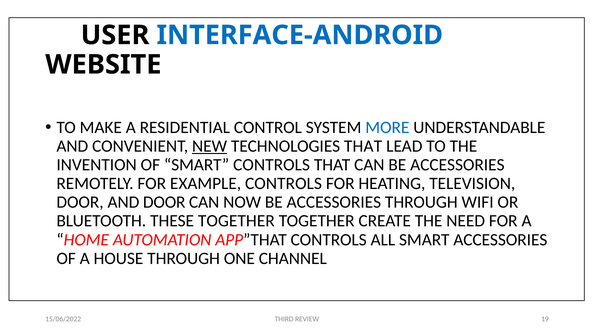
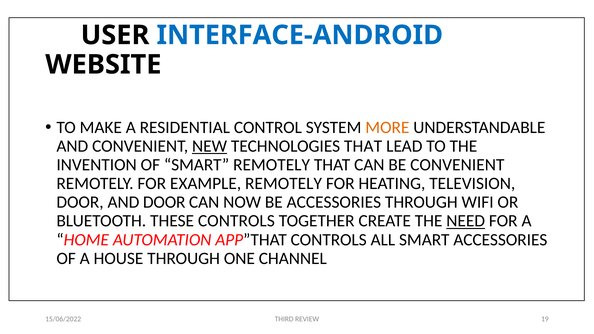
MORE colour: blue -> orange
SMART CONTROLS: CONTROLS -> REMOTELY
CAN BE ACCESSORIES: ACCESSORIES -> CONVENIENT
EXAMPLE CONTROLS: CONTROLS -> REMOTELY
THESE TOGETHER: TOGETHER -> CONTROLS
NEED underline: none -> present
